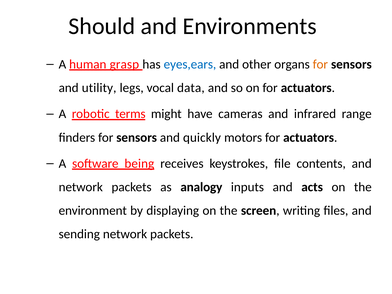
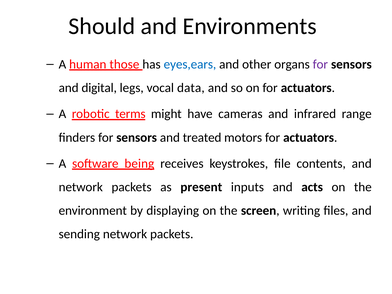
grasp: grasp -> those
for at (320, 64) colour: orange -> purple
utility: utility -> digital
quickly: quickly -> treated
analogy: analogy -> present
